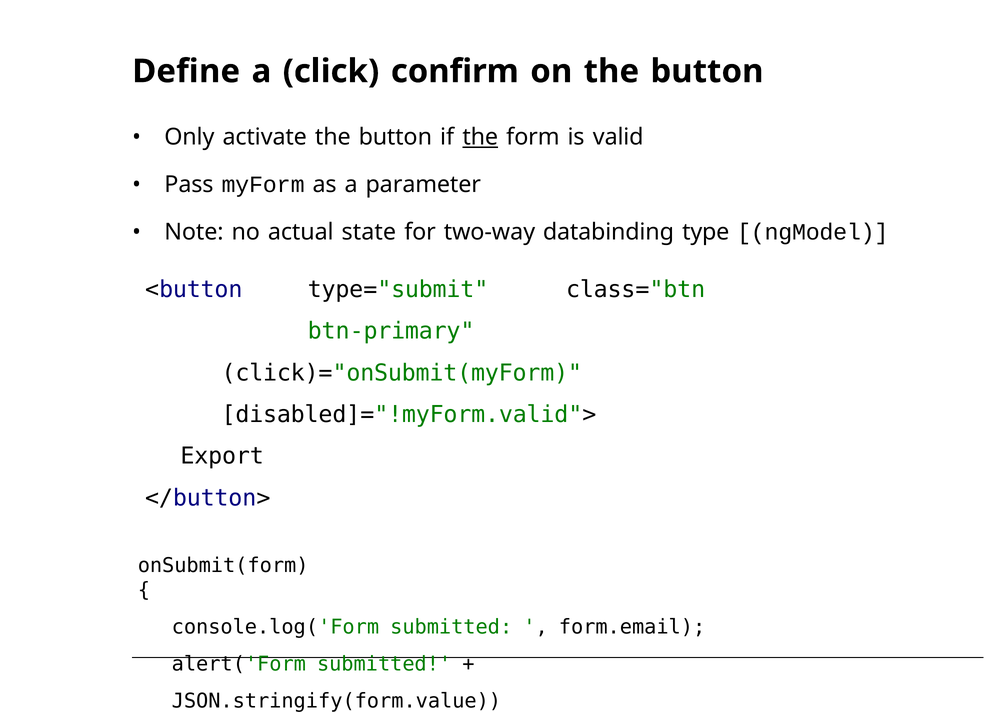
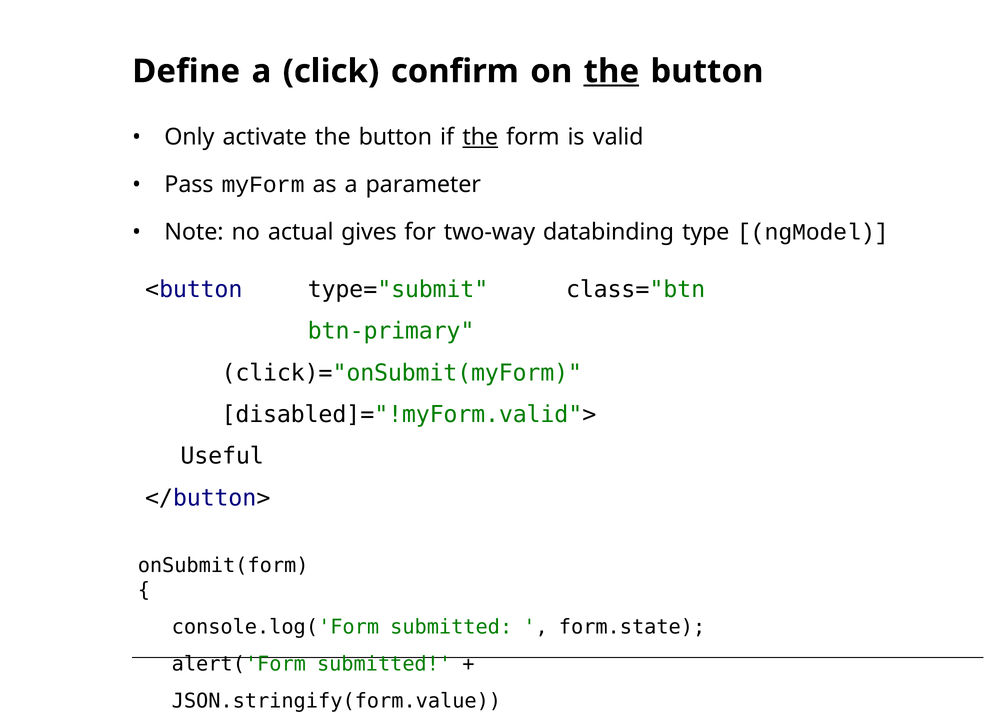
the at (611, 71) underline: none -> present
state: state -> gives
Export: Export -> Useful
form.email: form.email -> form.state
